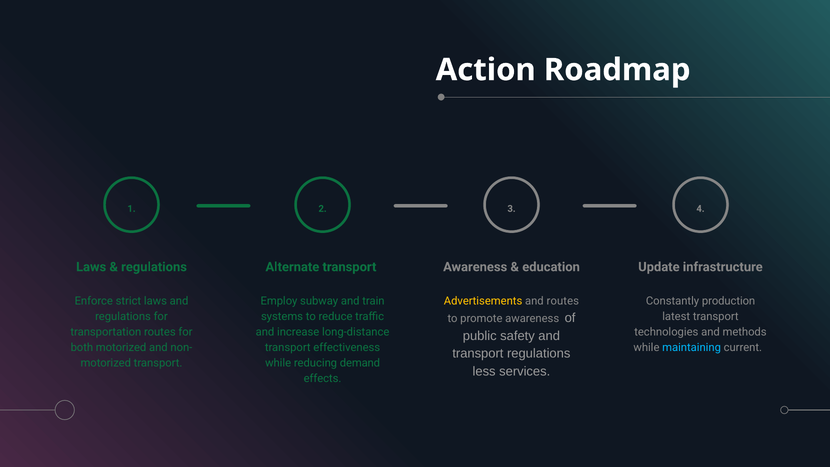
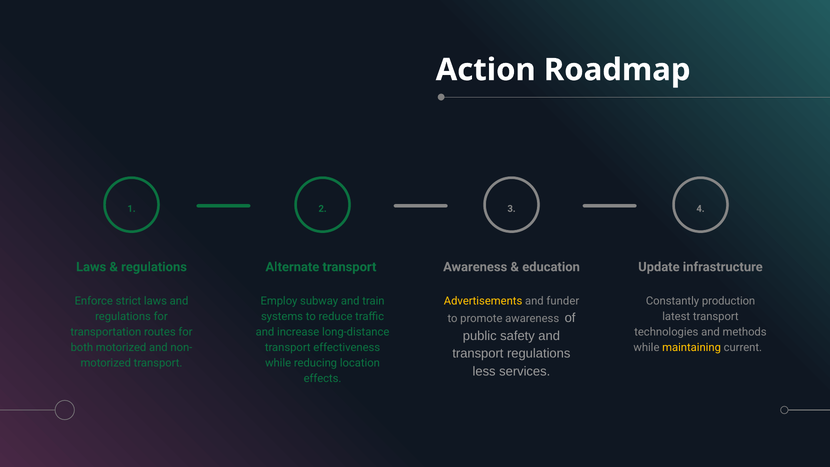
and routes: routes -> funder
maintaining colour: light blue -> yellow
demand: demand -> location
